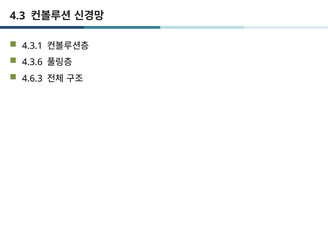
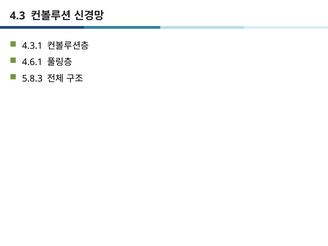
4.3.6: 4.3.6 -> 4.6.1
4.6.3: 4.6.3 -> 5.8.3
